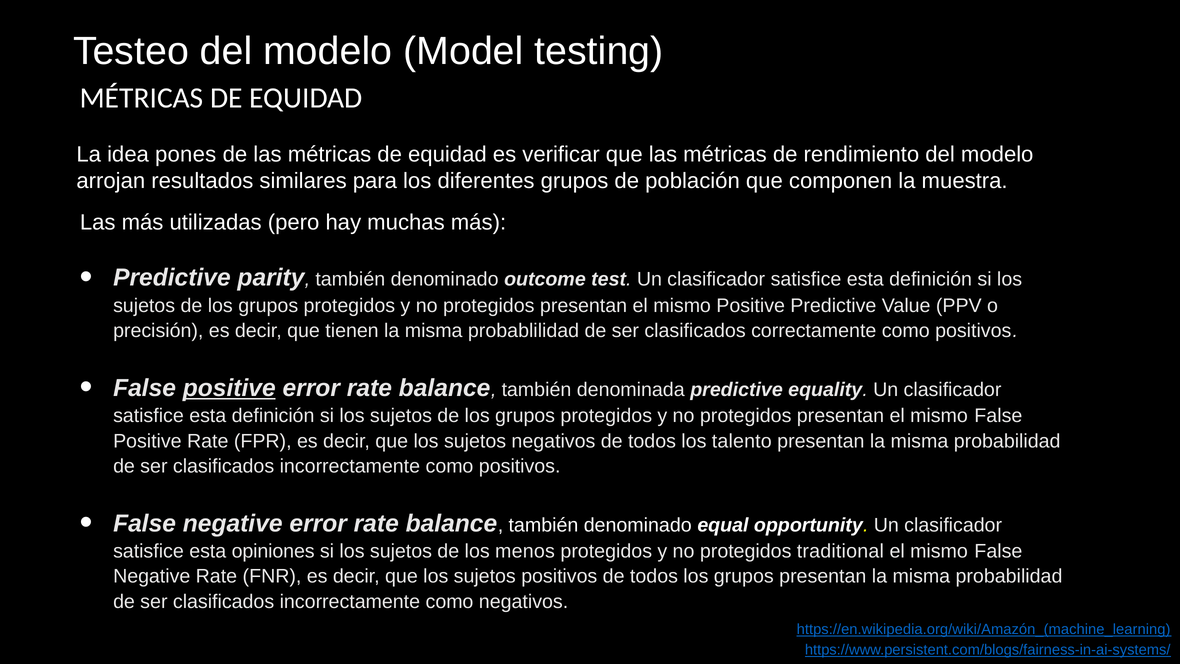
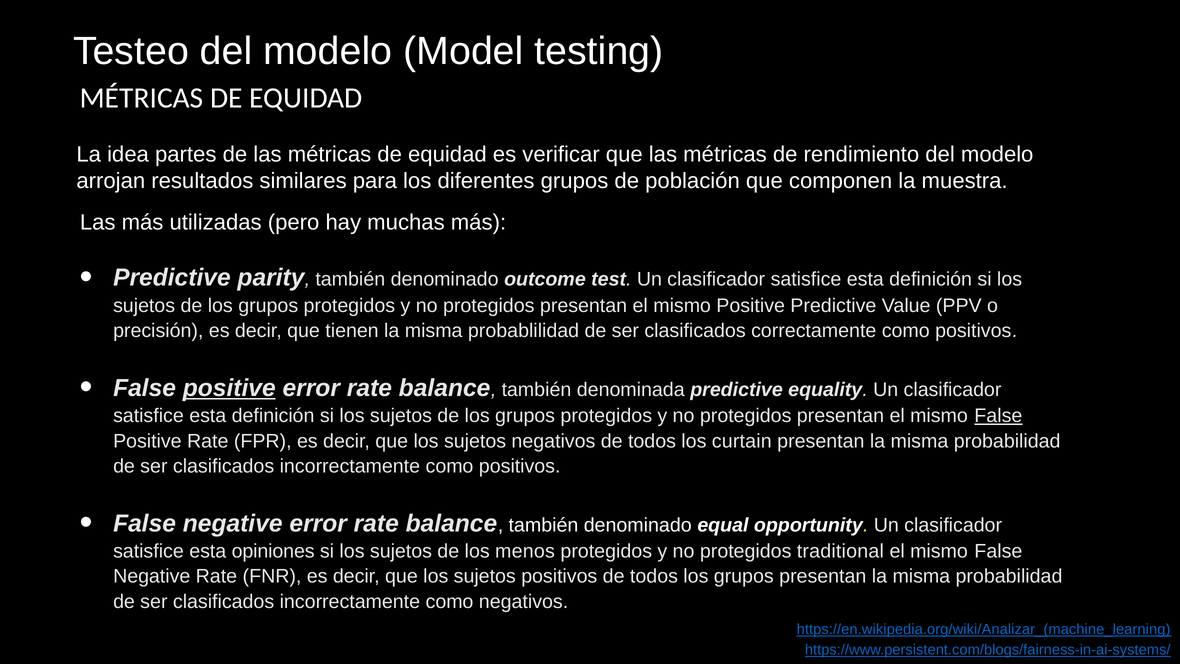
pones: pones -> partes
False at (998, 416) underline: none -> present
talento: talento -> curtain
https://en.wikipedia.org/wiki/Amazón_(machine_learning: https://en.wikipedia.org/wiki/Amazón_(machine_learning -> https://en.wikipedia.org/wiki/Analizar_(machine_learning
